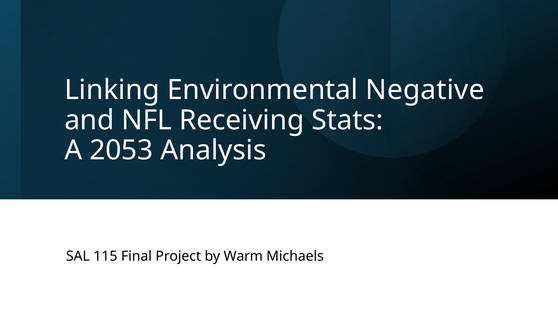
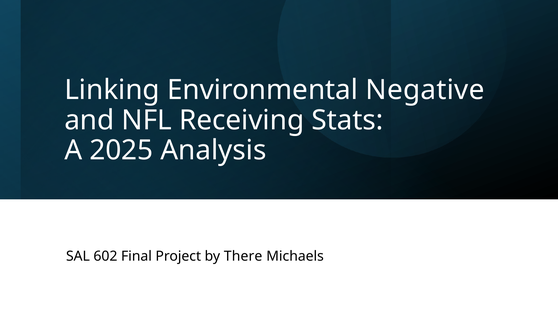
2053: 2053 -> 2025
115: 115 -> 602
Warm: Warm -> There
